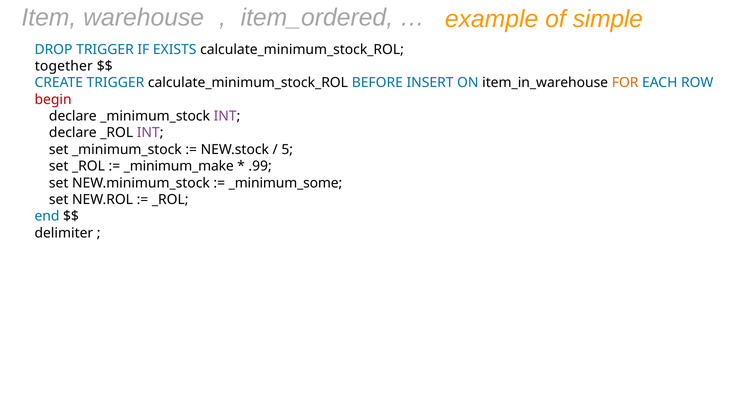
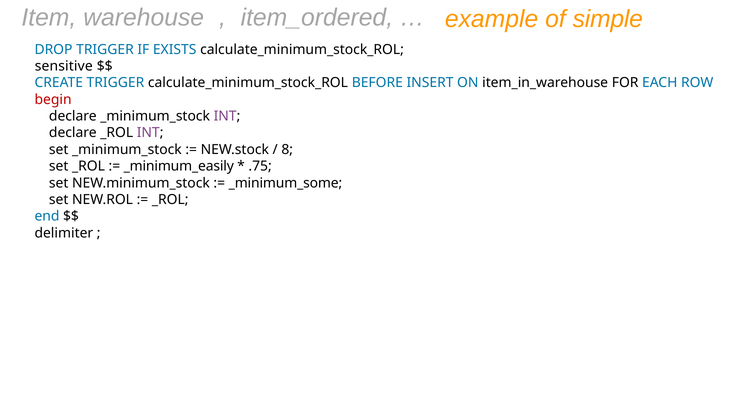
together: together -> sensitive
FOR colour: orange -> black
5: 5 -> 8
_minimum_make: _minimum_make -> _minimum_easily
.99: .99 -> .75
